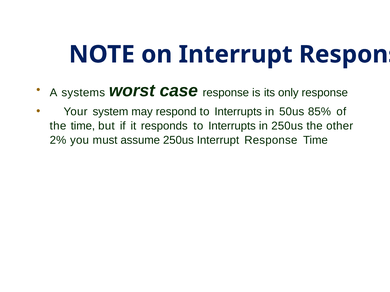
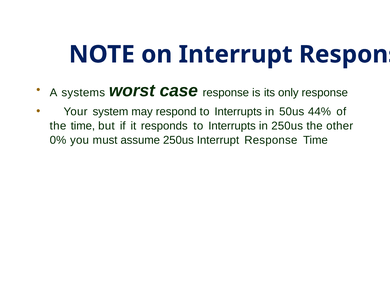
85%: 85% -> 44%
2%: 2% -> 0%
